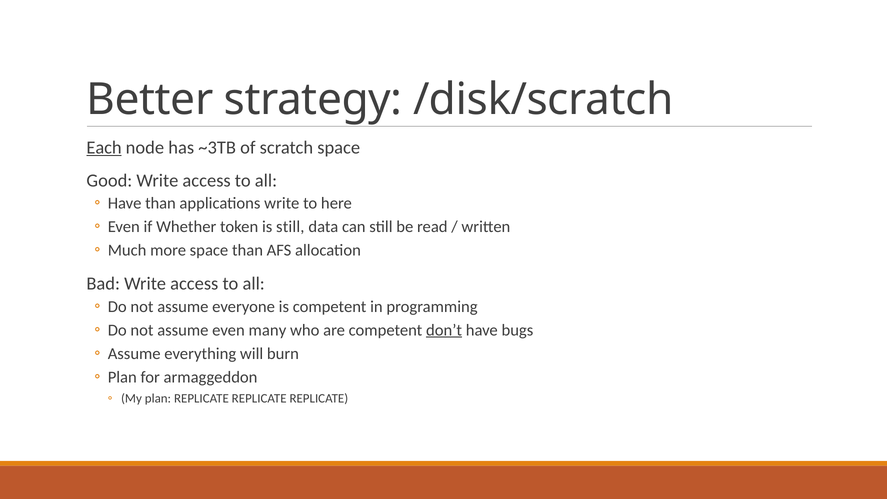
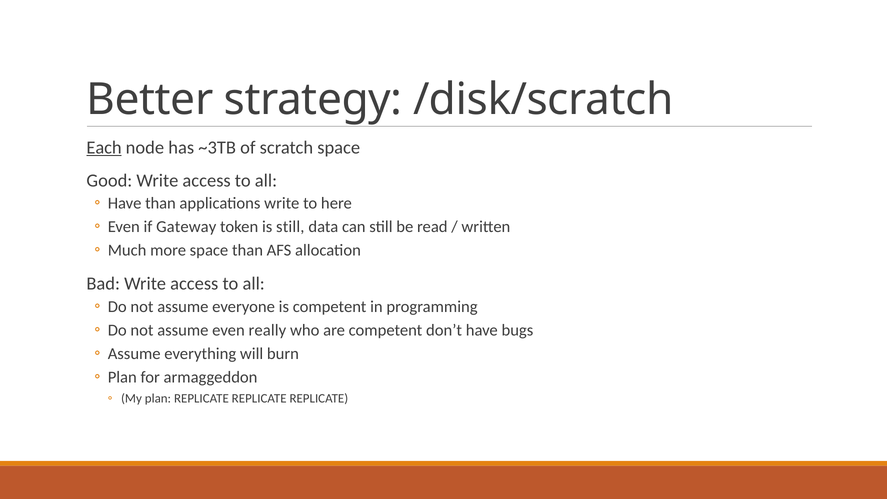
Whether: Whether -> Gateway
many: many -> really
don’t underline: present -> none
